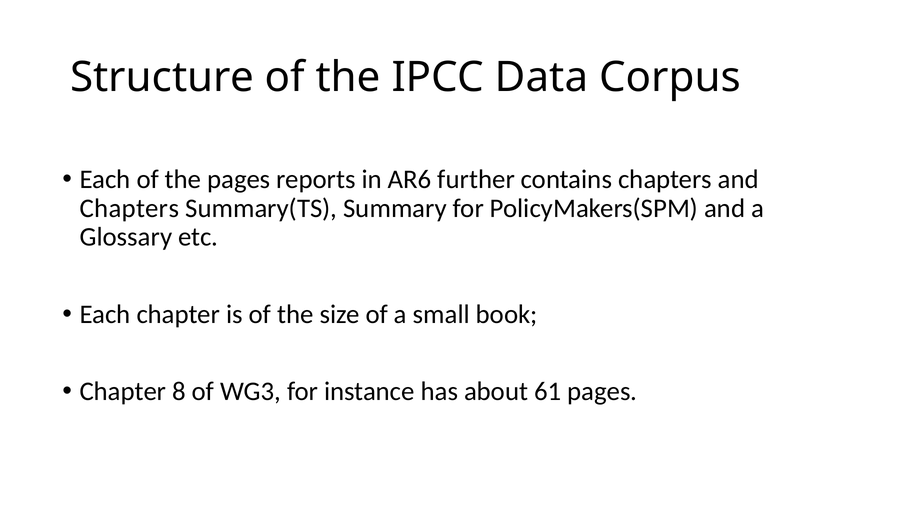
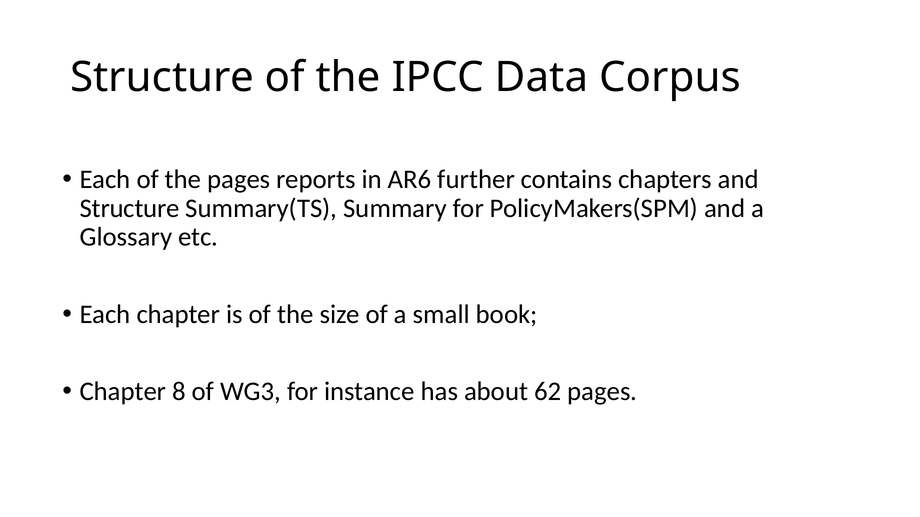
Chapters at (129, 208): Chapters -> Structure
61: 61 -> 62
